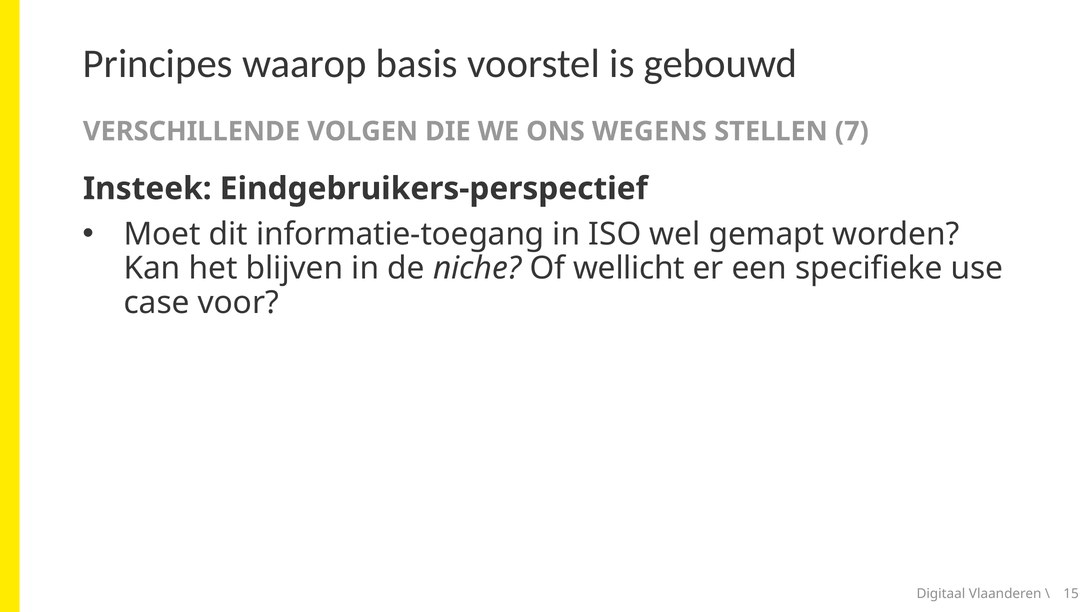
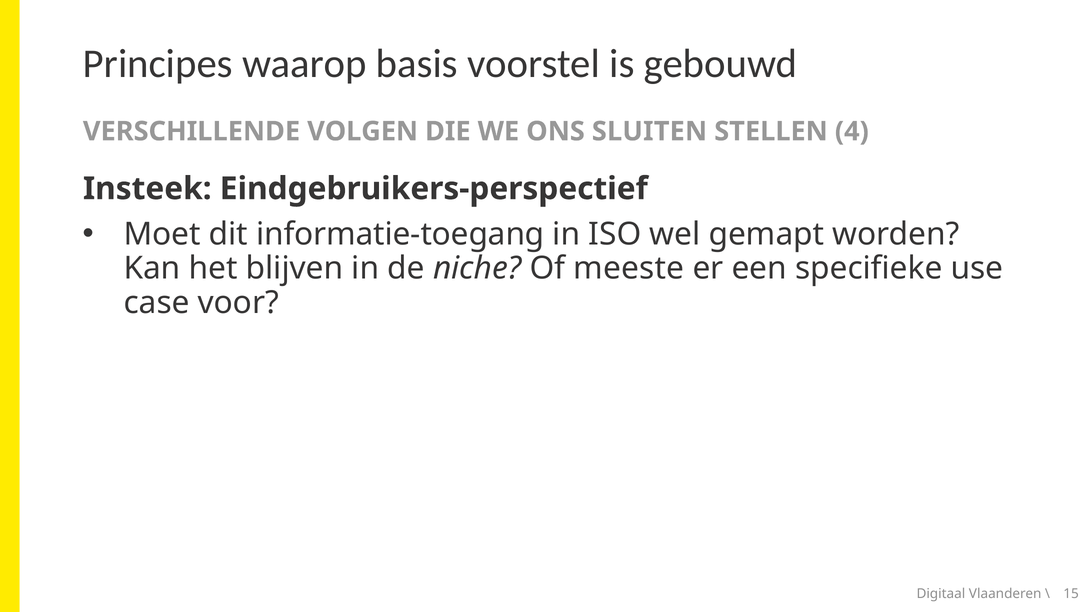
WEGENS: WEGENS -> SLUITEN
7: 7 -> 4
wellicht: wellicht -> meeste
